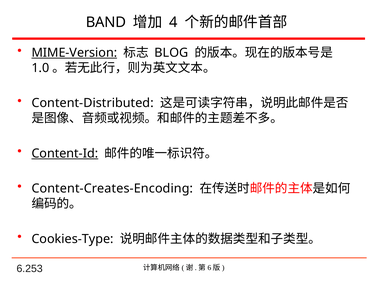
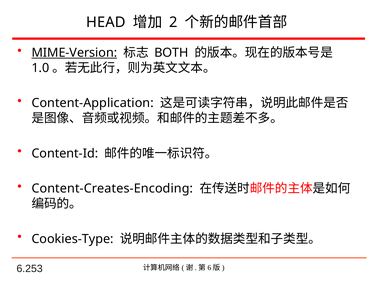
BAND: BAND -> HEAD
4: 4 -> 2
BLOG: BLOG -> BOTH
Content-Distributed: Content-Distributed -> Content-Application
Content-Id underline: present -> none
